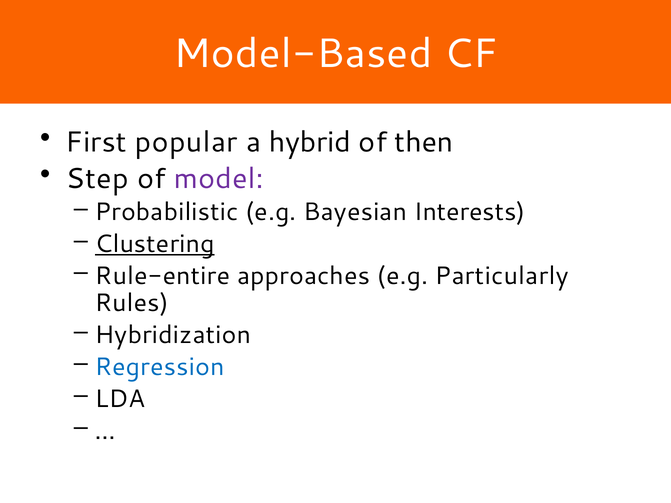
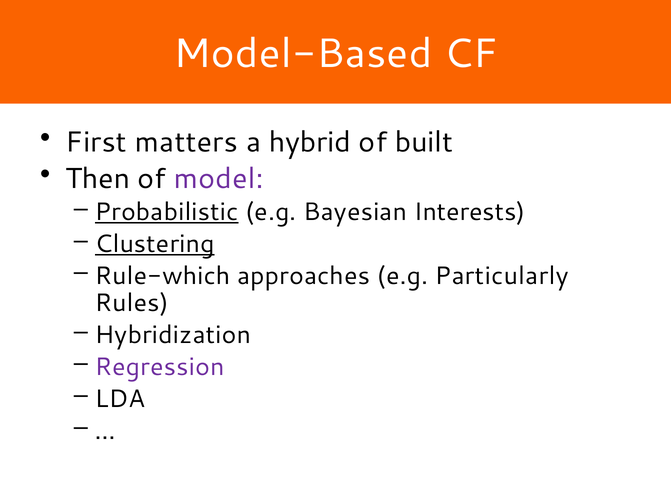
popular: popular -> matters
then: then -> built
Step: Step -> Then
Probabilistic underline: none -> present
Rule-entire: Rule-entire -> Rule-which
Regression colour: blue -> purple
